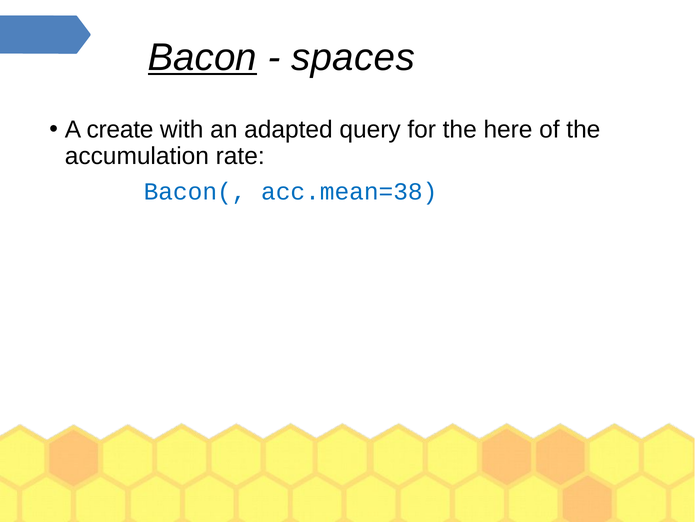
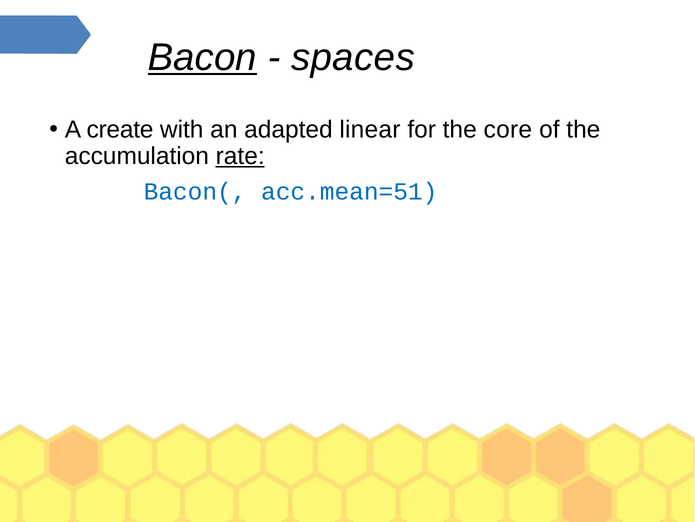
query: query -> linear
here: here -> core
rate underline: none -> present
acc.mean=38: acc.mean=38 -> acc.mean=51
